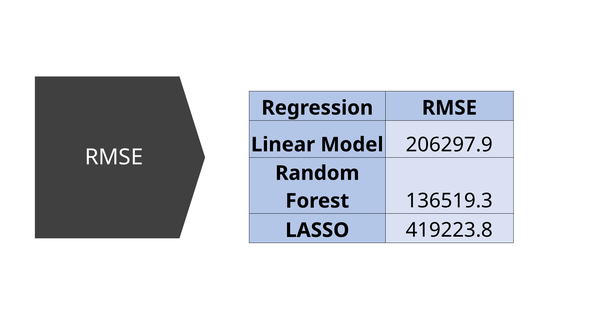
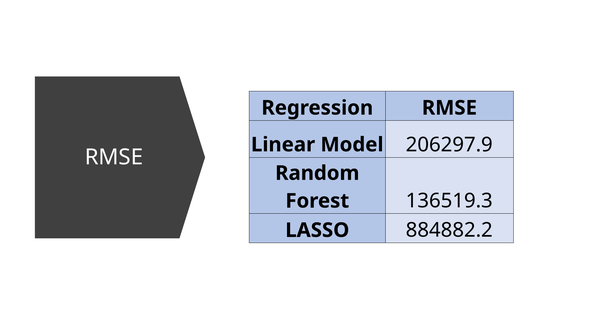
419223.8: 419223.8 -> 884882.2
